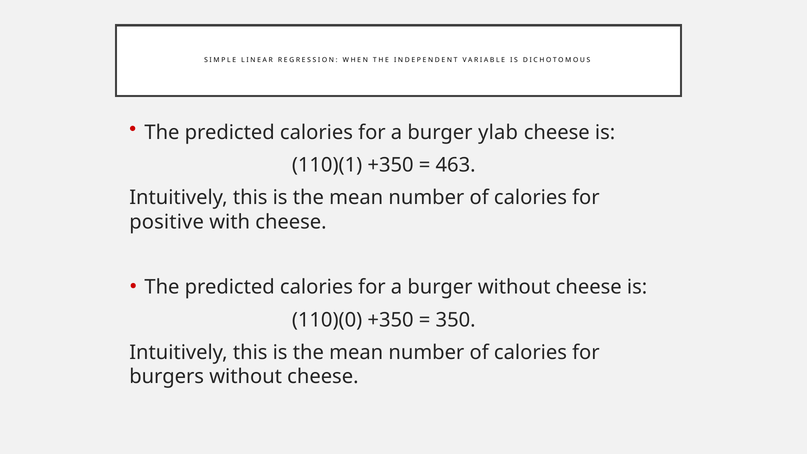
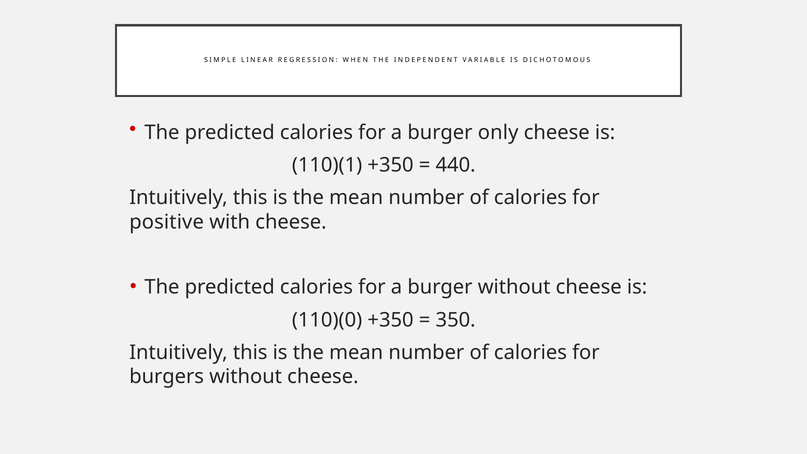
ylab: ylab -> only
463: 463 -> 440
